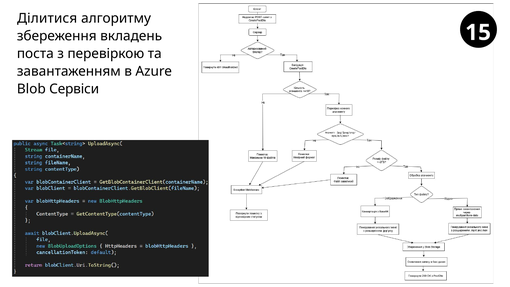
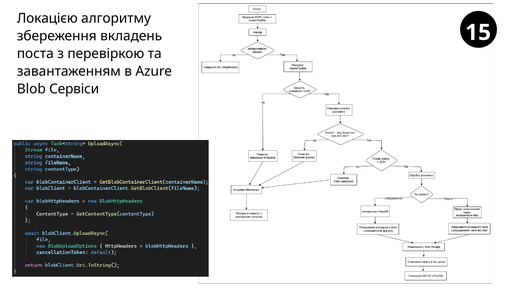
Ділитися: Ділитися -> Локацією
